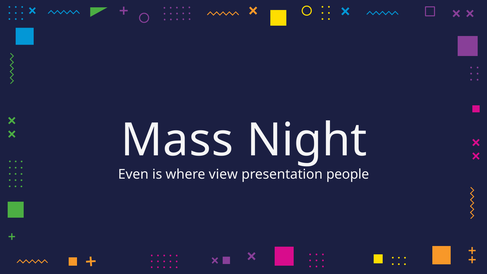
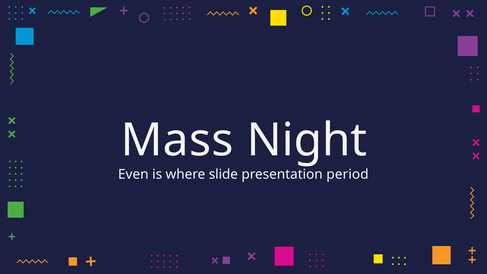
view: view -> slide
people: people -> period
